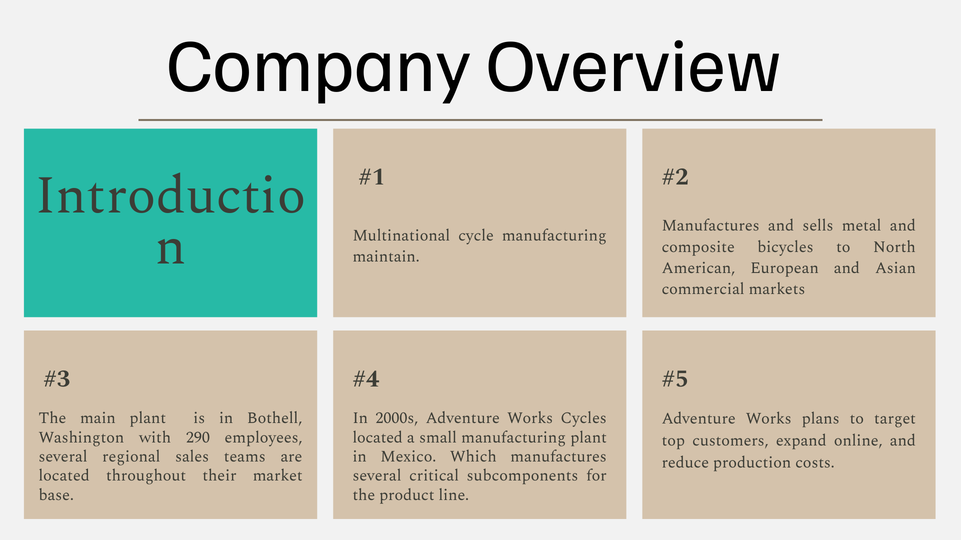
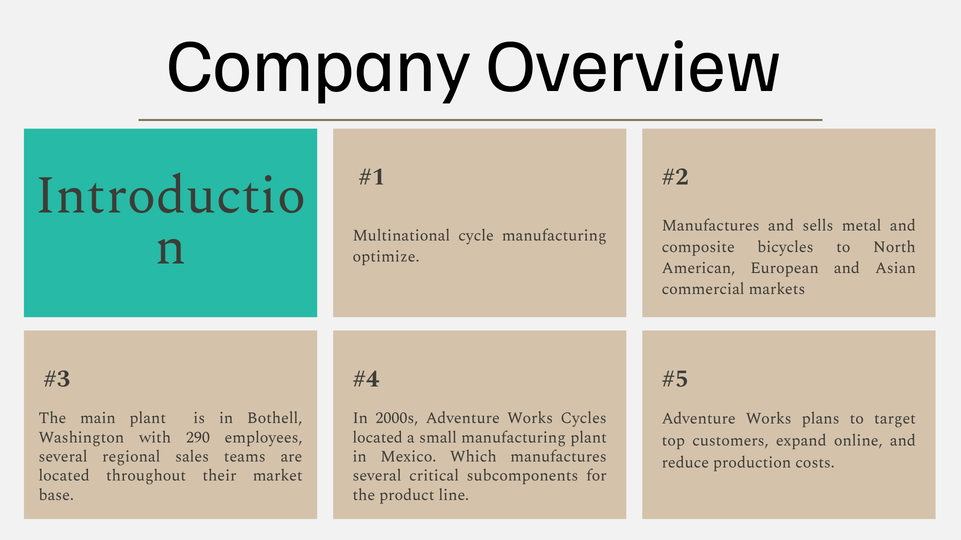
maintain: maintain -> optimize
